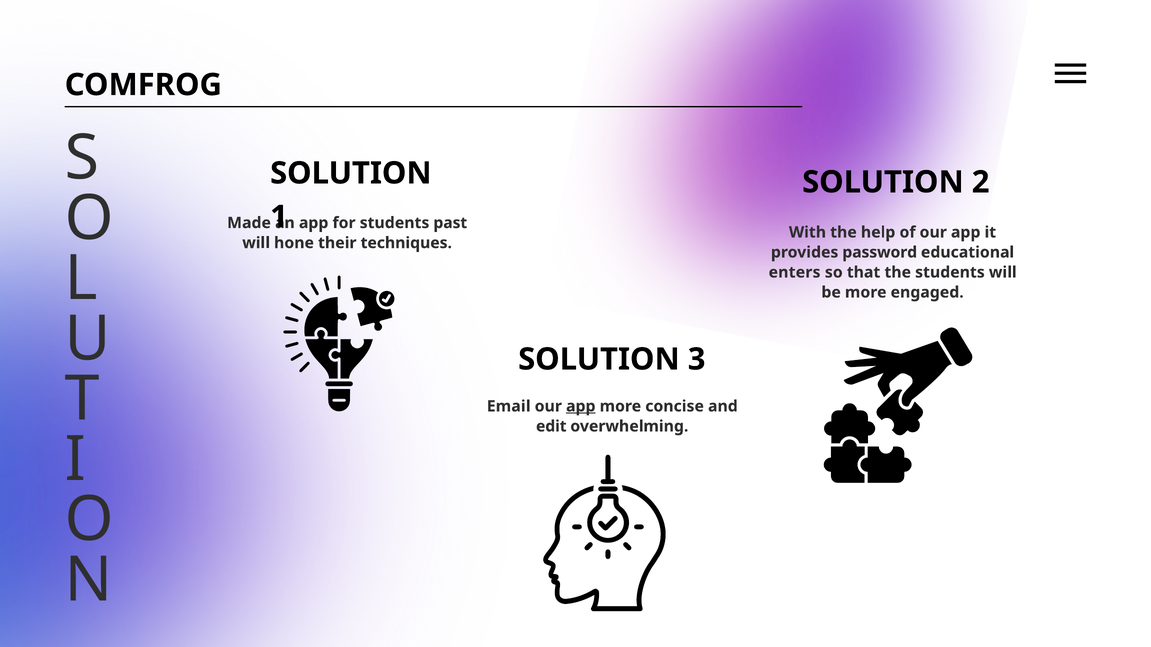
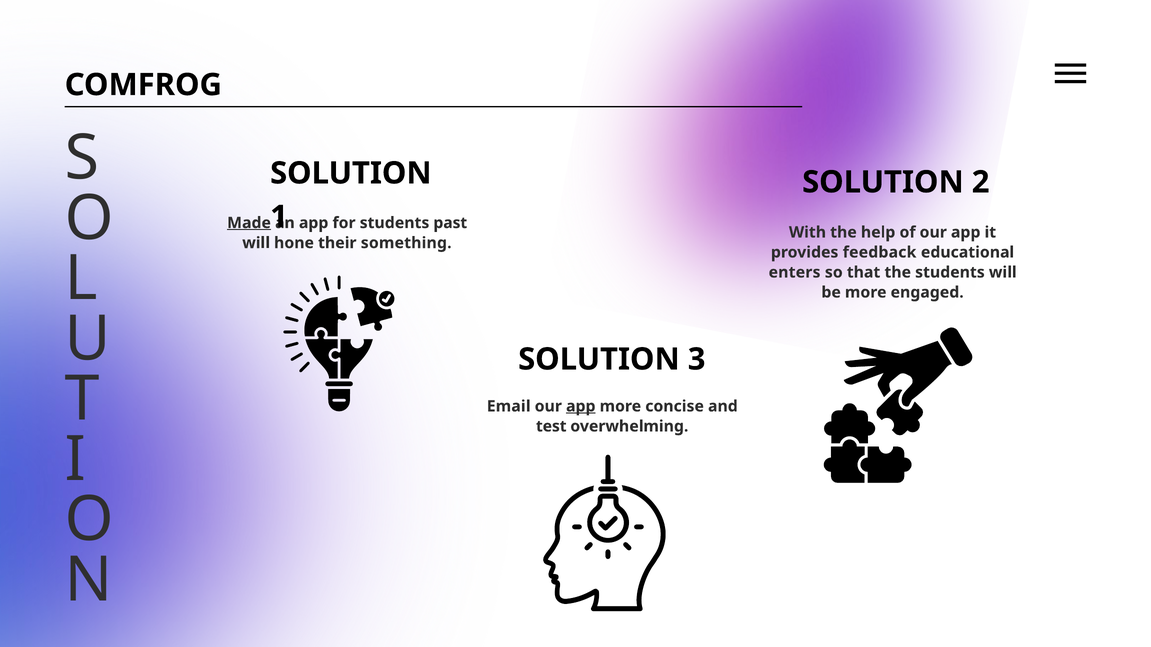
Made underline: none -> present
techniques: techniques -> something
password: password -> feedback
edit: edit -> test
